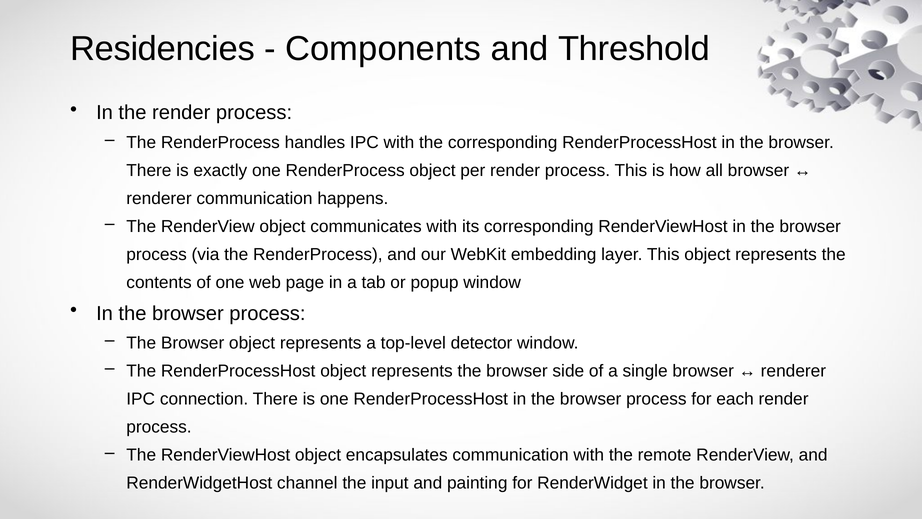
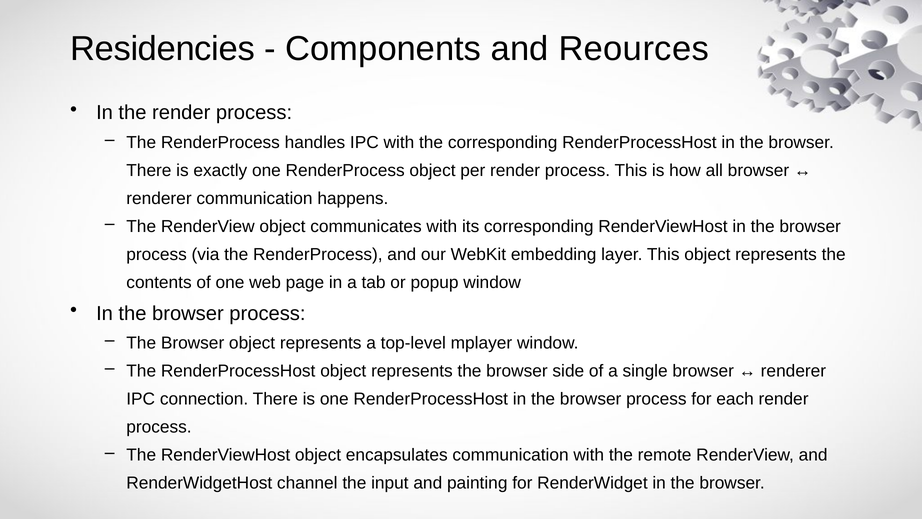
Threshold: Threshold -> Reources
detector: detector -> mplayer
